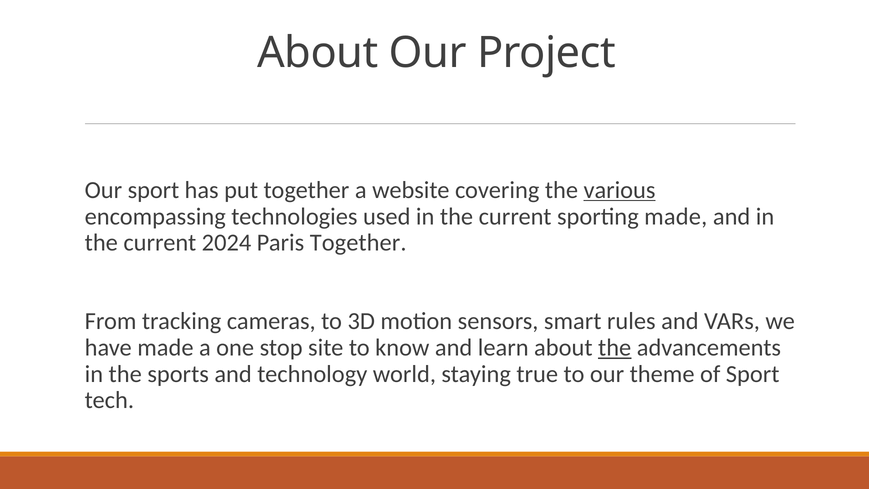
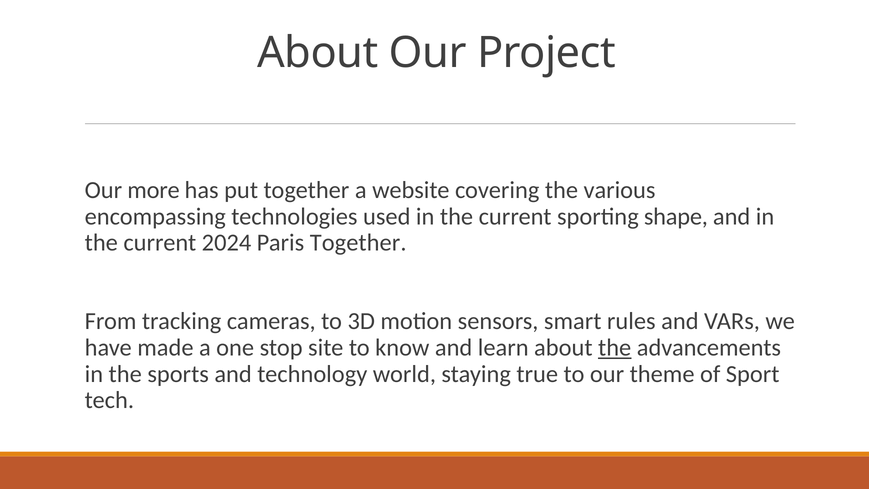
Our sport: sport -> more
various underline: present -> none
sporting made: made -> shape
